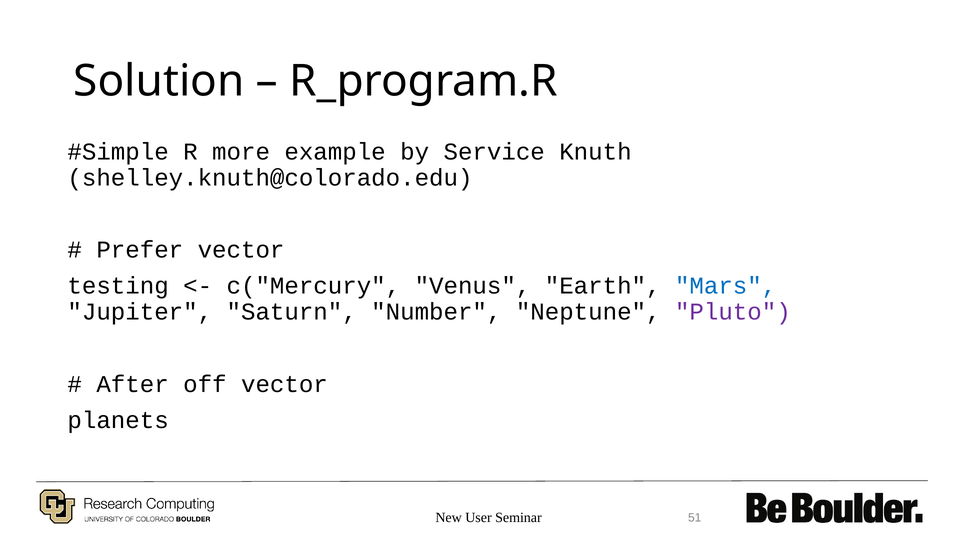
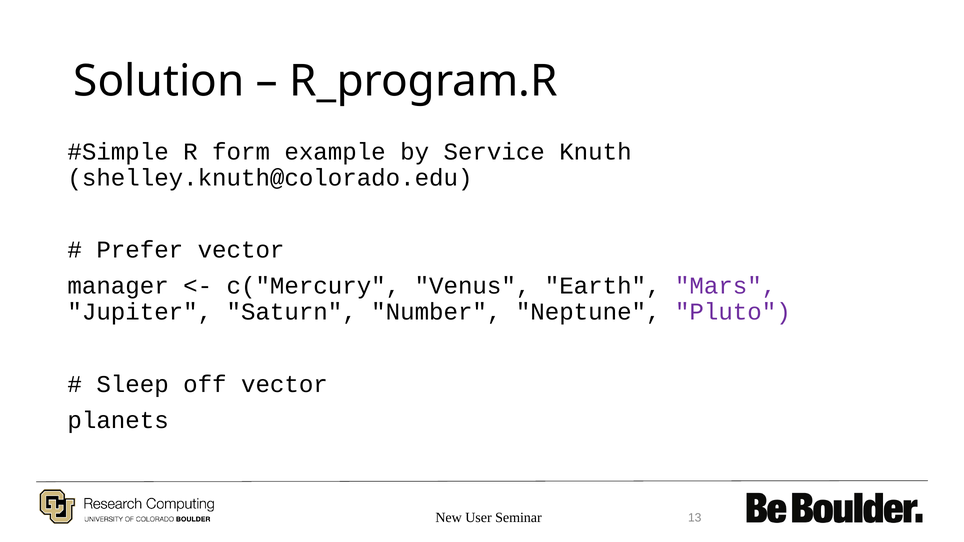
more: more -> form
testing: testing -> manager
Mars colour: blue -> purple
After: After -> Sleep
51: 51 -> 13
